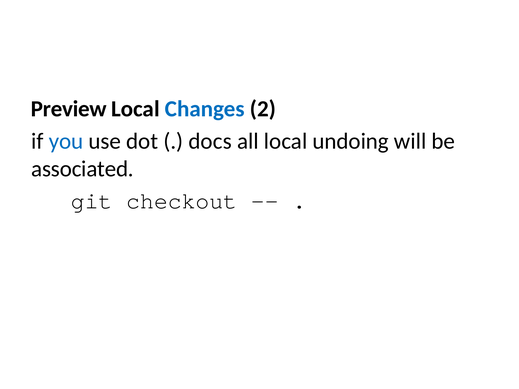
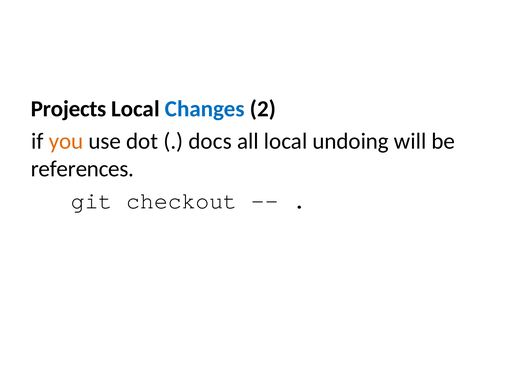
Preview: Preview -> Projects
you colour: blue -> orange
associated: associated -> references
